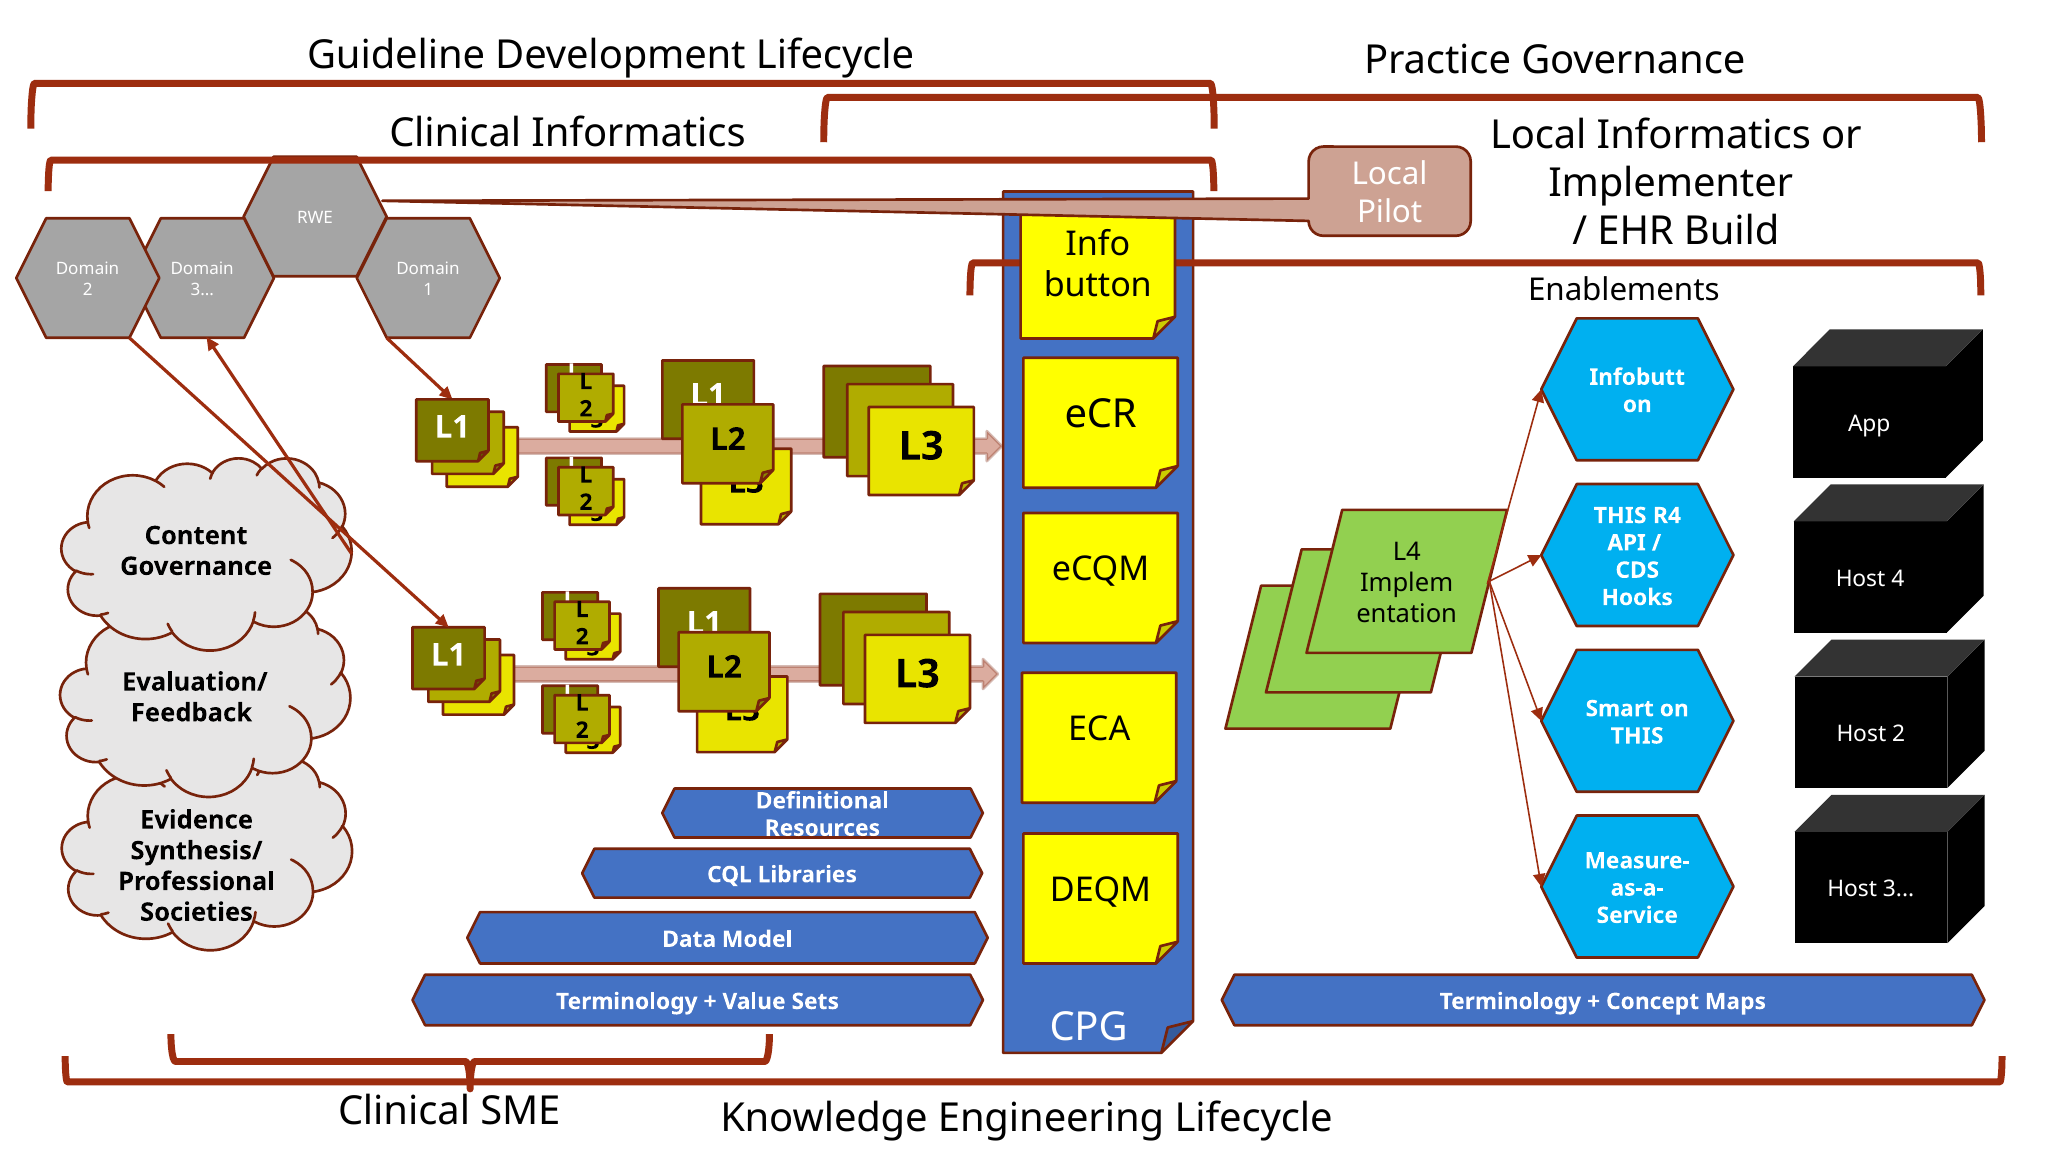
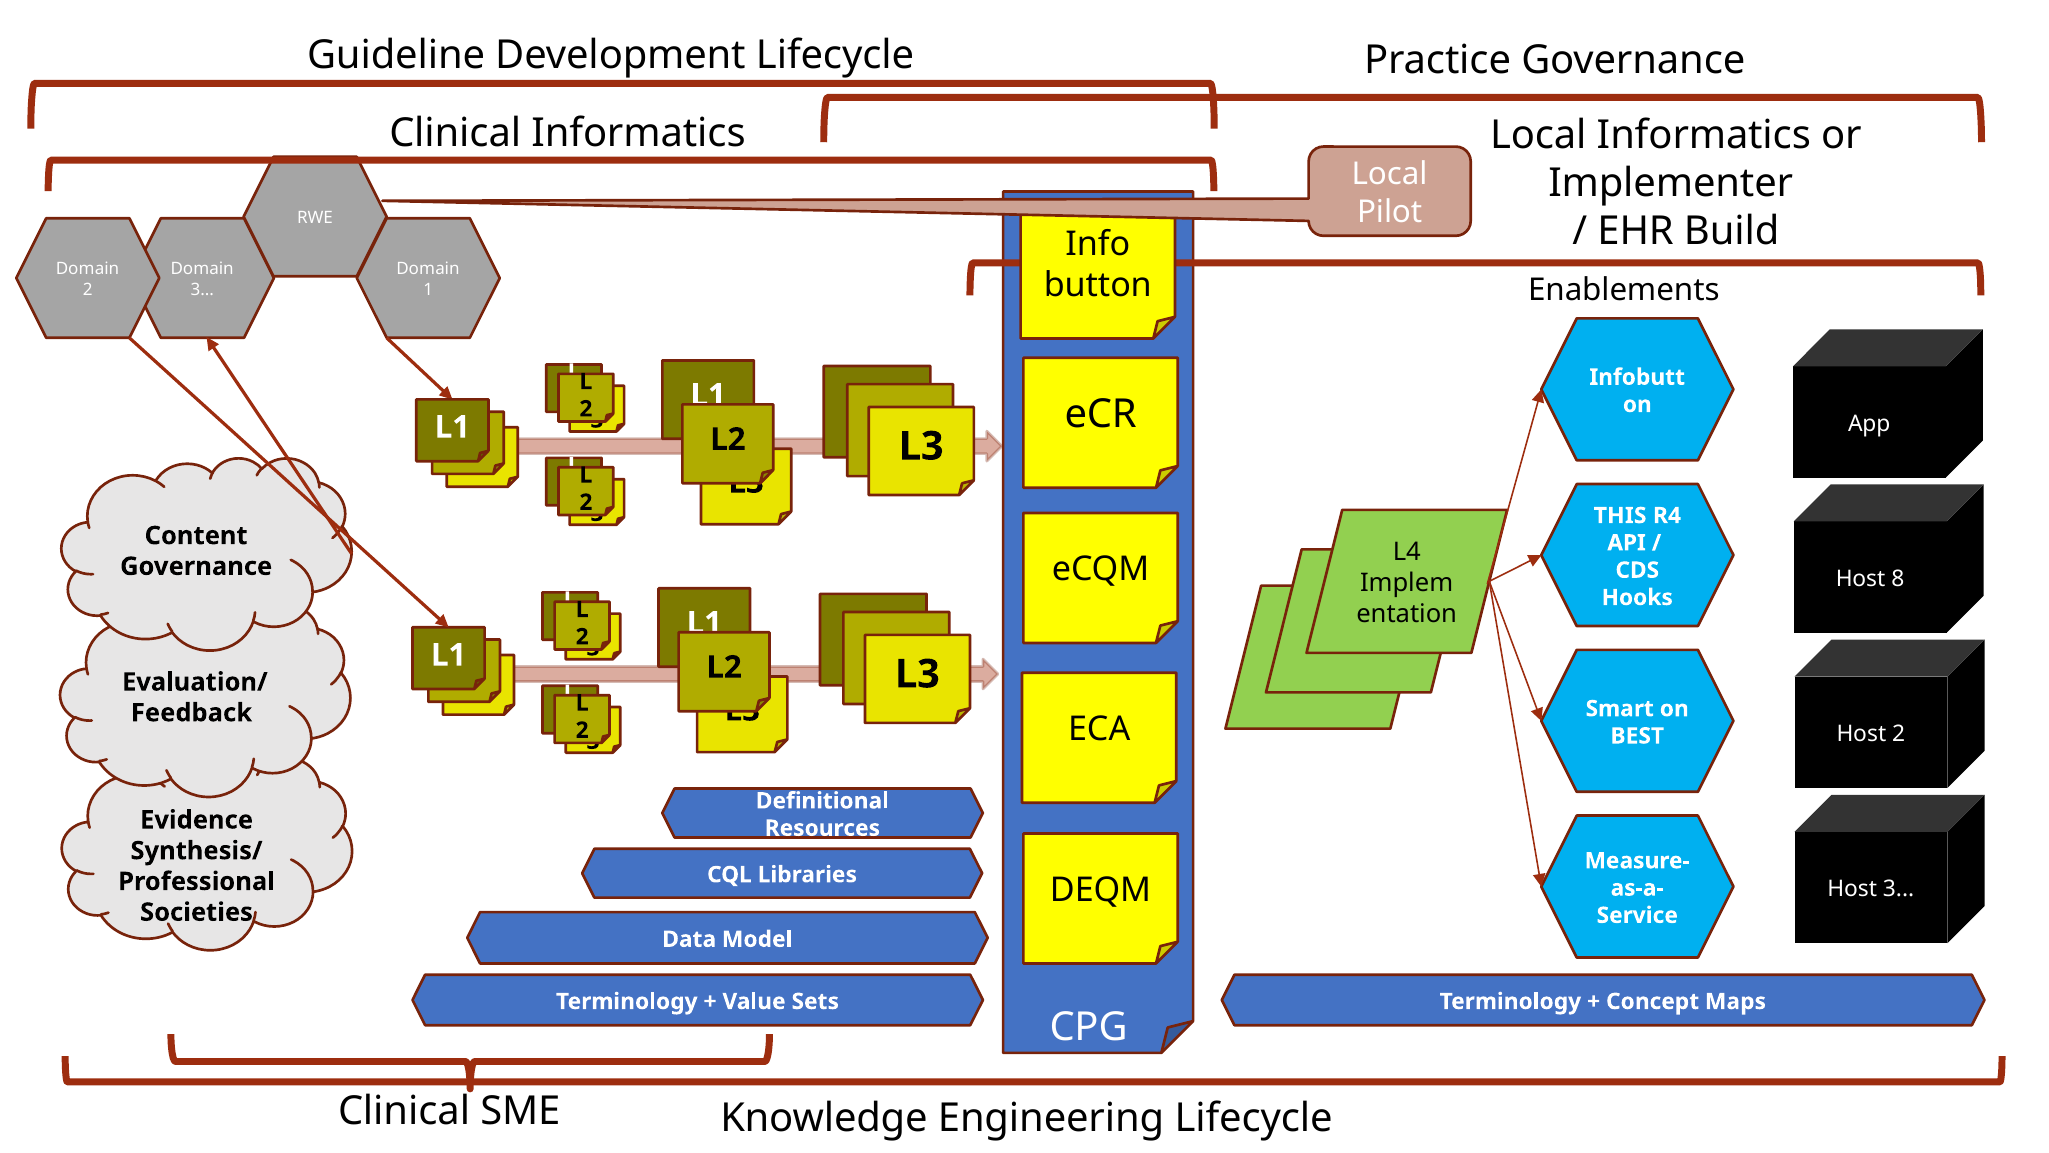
4: 4 -> 8
THIS at (1637, 736): THIS -> BEST
